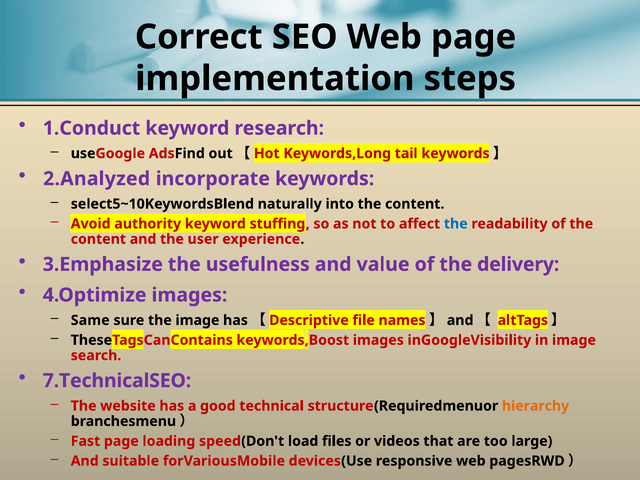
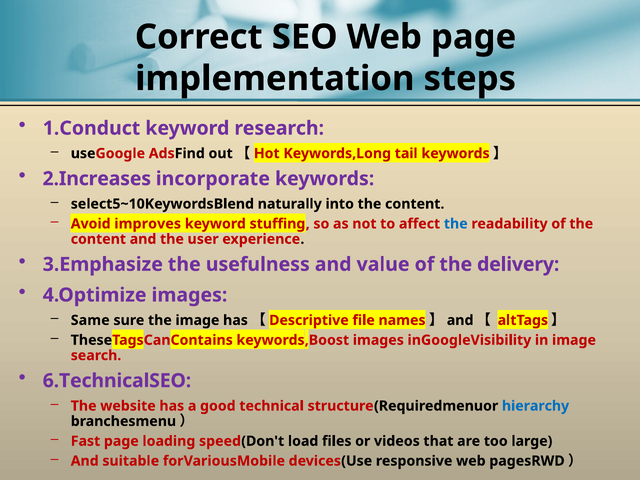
2.Analyzed: 2.Analyzed -> 2.Increases
authority: authority -> improves
7.TechnicalSEO: 7.TechnicalSEO -> 6.TechnicalSEO
hierarchy colour: orange -> blue
